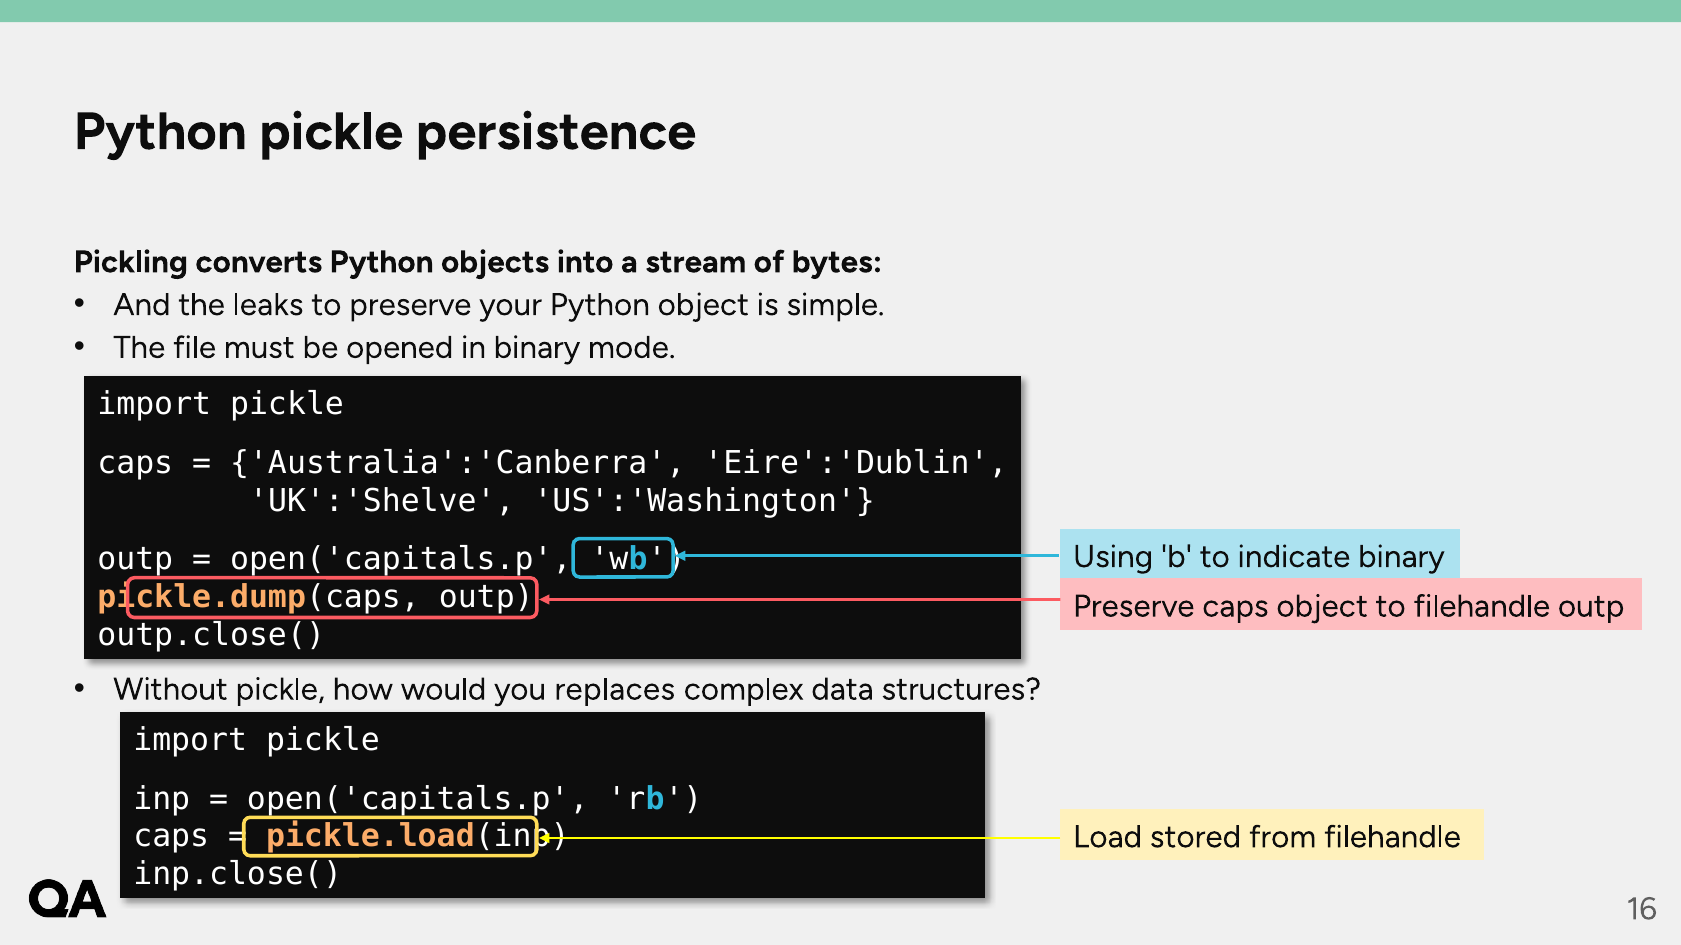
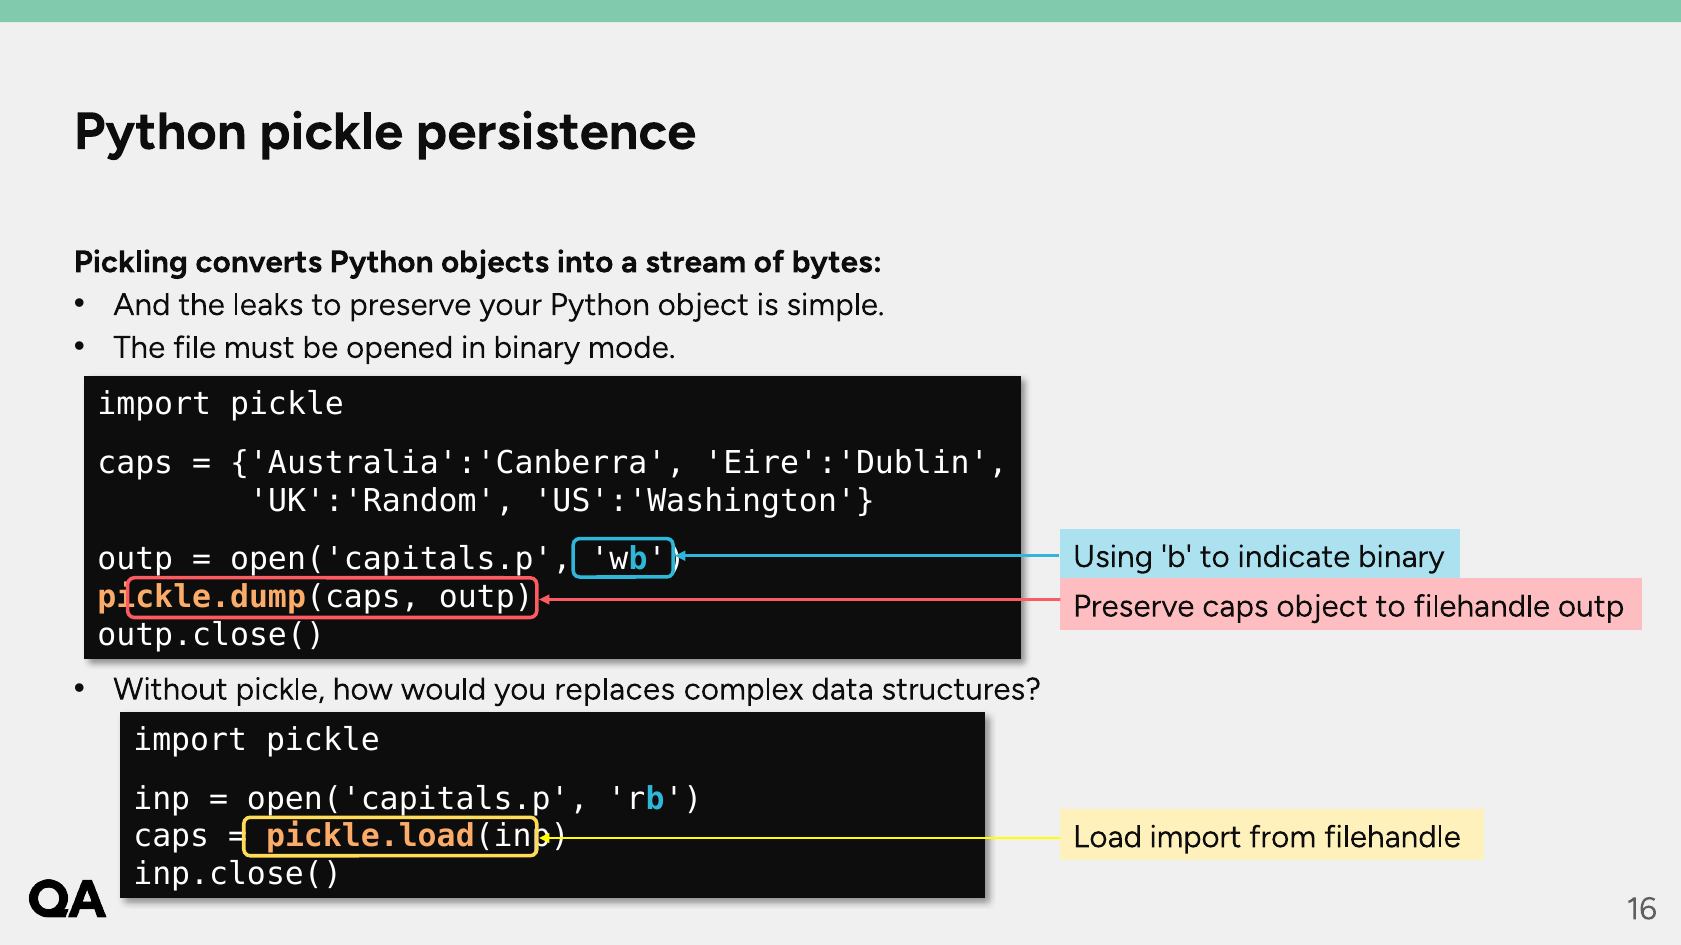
UK':'Shelve: UK':'Shelve -> UK':'Random
Load stored: stored -> import
